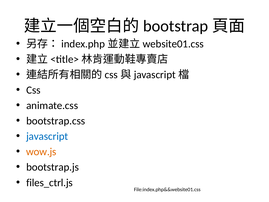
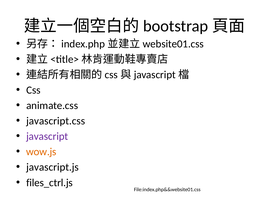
bootstrap.css: bootstrap.css -> javascript.css
javascript colour: blue -> purple
bootstrap.js: bootstrap.js -> javascript.js
